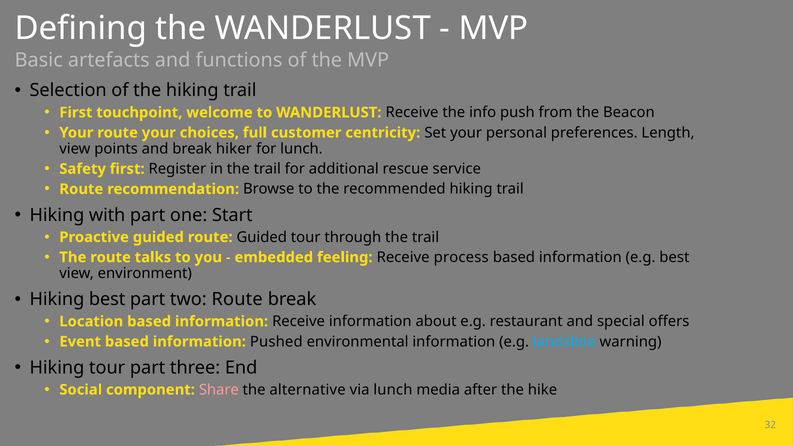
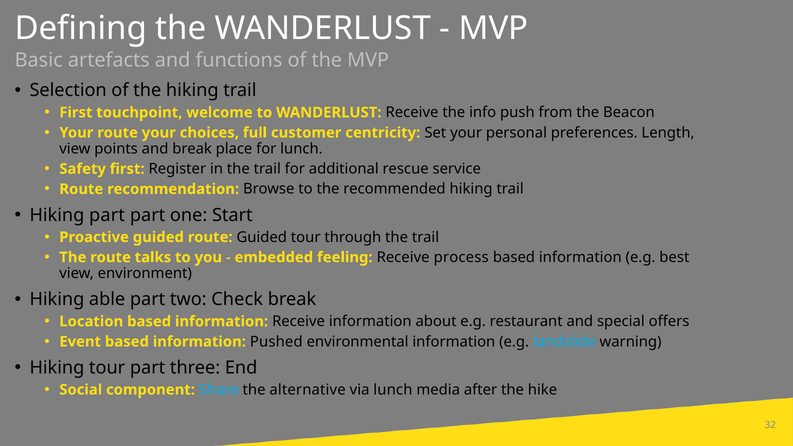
hiker: hiker -> place
Hiking with: with -> part
Hiking best: best -> able
two Route: Route -> Check
Share colour: pink -> light blue
